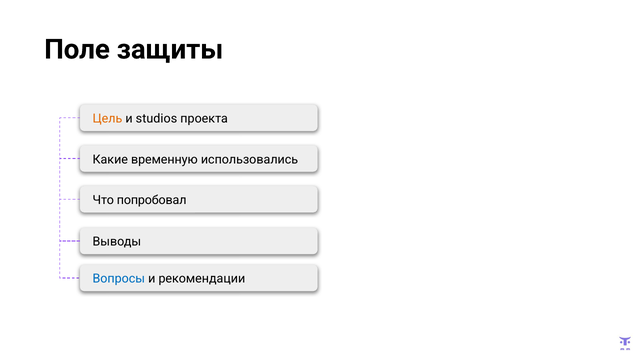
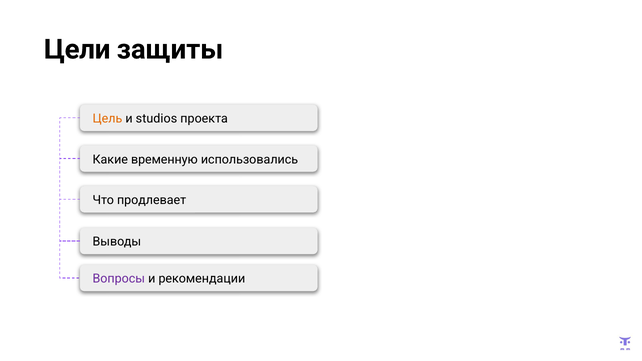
Поле: Поле -> Цели
попробовал: попробовал -> продлевает
Вопросы colour: blue -> purple
